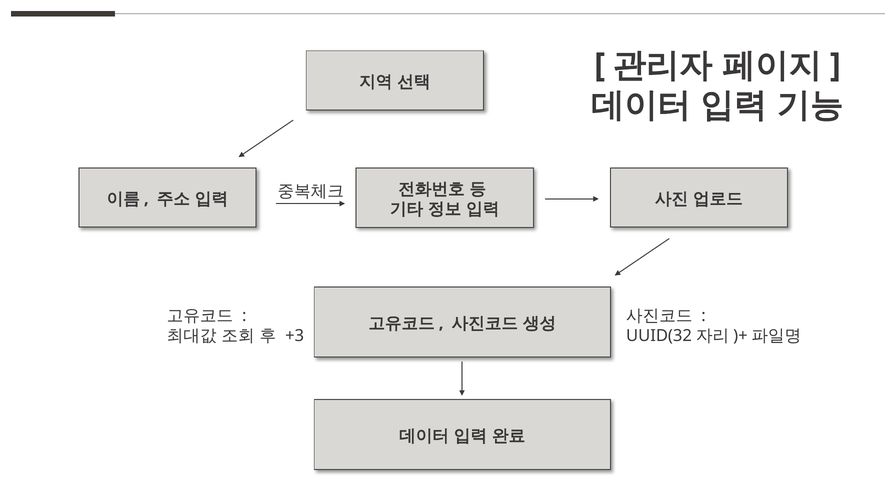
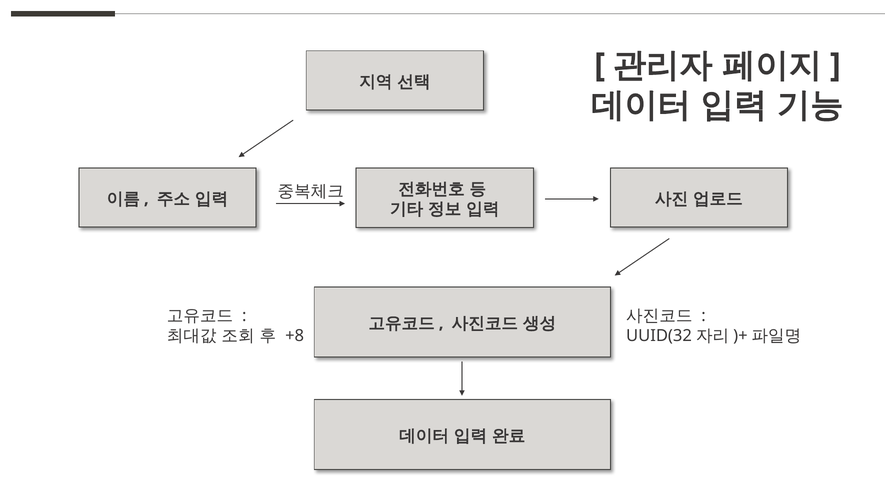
+3: +3 -> +8
